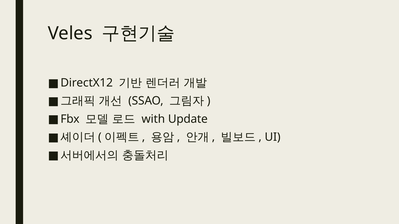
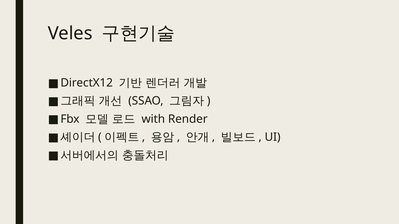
Update: Update -> Render
